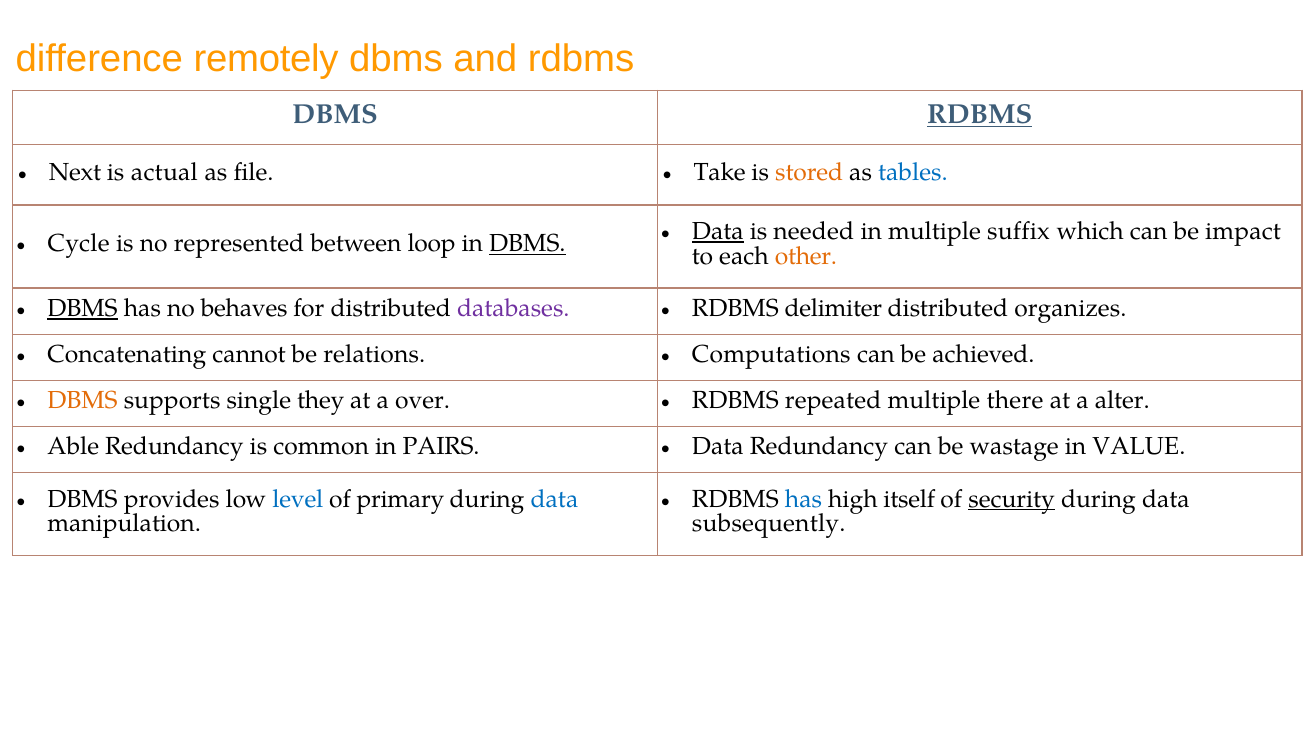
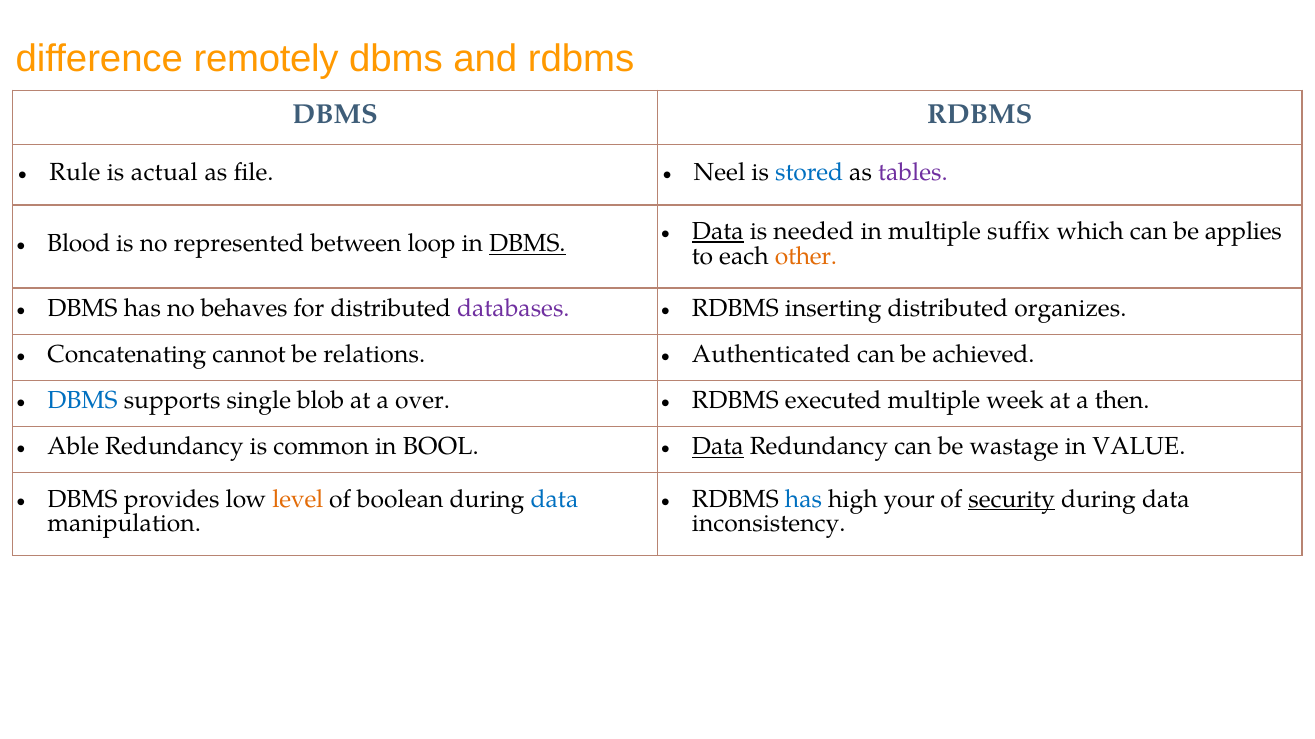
RDBMS at (980, 115) underline: present -> none
Next: Next -> Rule
Take: Take -> Neel
stored colour: orange -> blue
tables colour: blue -> purple
impact: impact -> applies
Cycle: Cycle -> Blood
DBMS at (83, 309) underline: present -> none
delimiter: delimiter -> inserting
Computations: Computations -> Authenticated
DBMS at (83, 401) colour: orange -> blue
they: they -> blob
repeated: repeated -> executed
there: there -> week
alter: alter -> then
PAIRS: PAIRS -> BOOL
Data at (718, 447) underline: none -> present
level colour: blue -> orange
primary: primary -> boolean
itself: itself -> your
subsequently: subsequently -> inconsistency
